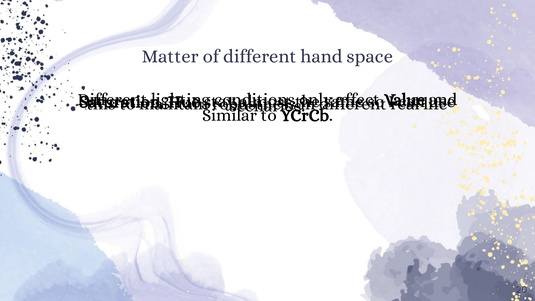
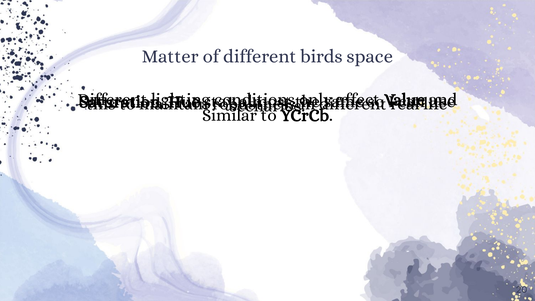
hand: hand -> birds
